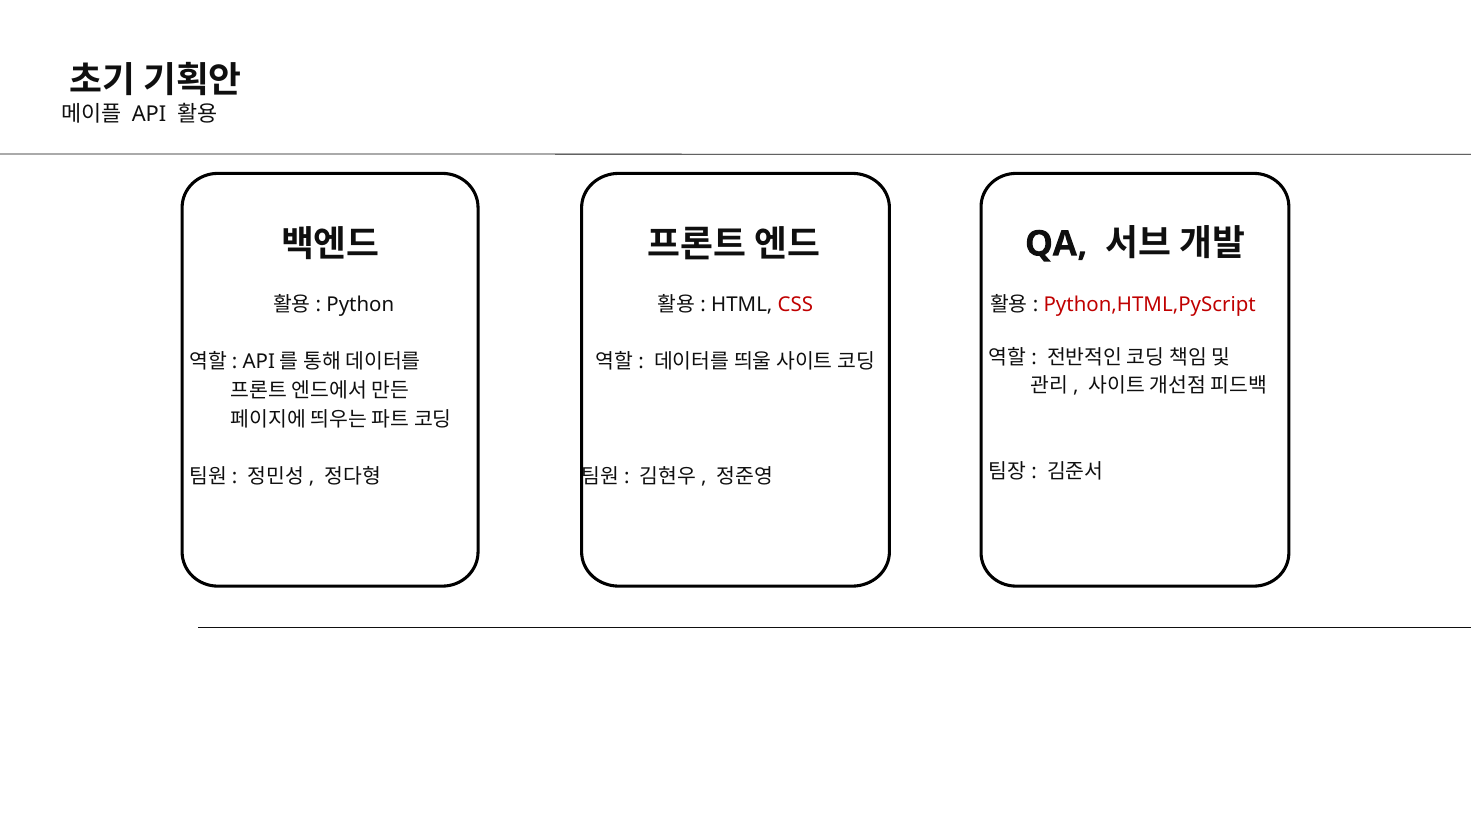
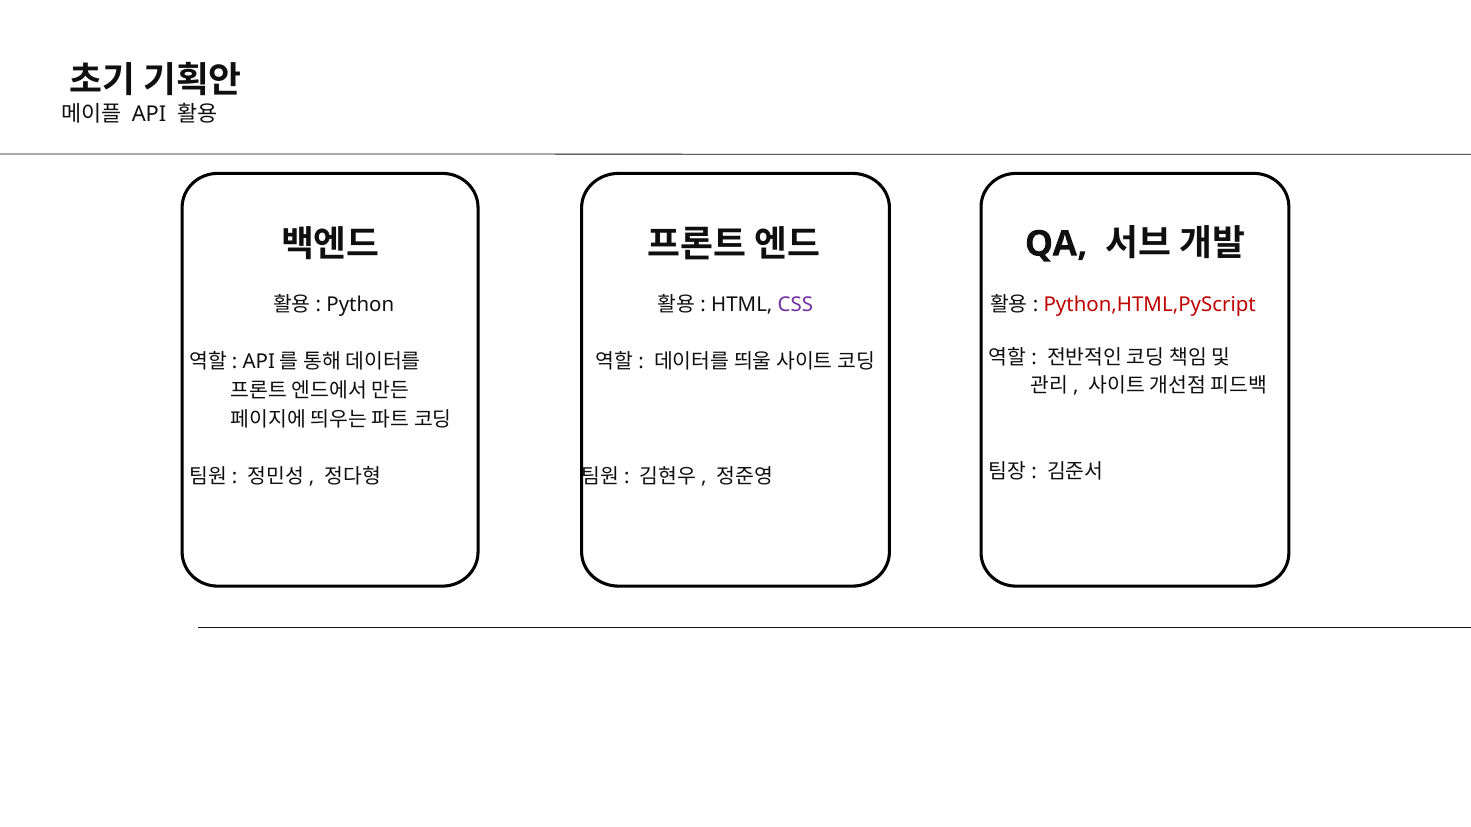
CSS colour: red -> purple
